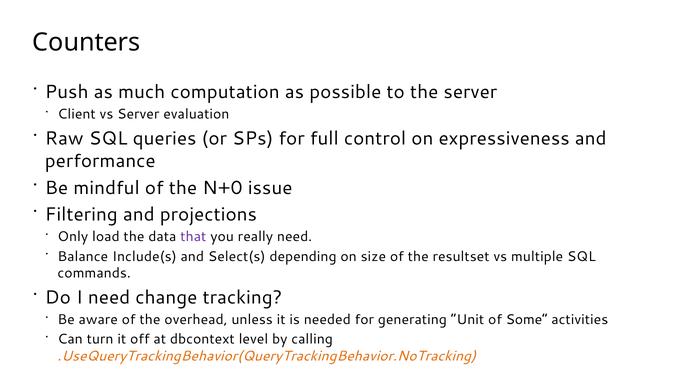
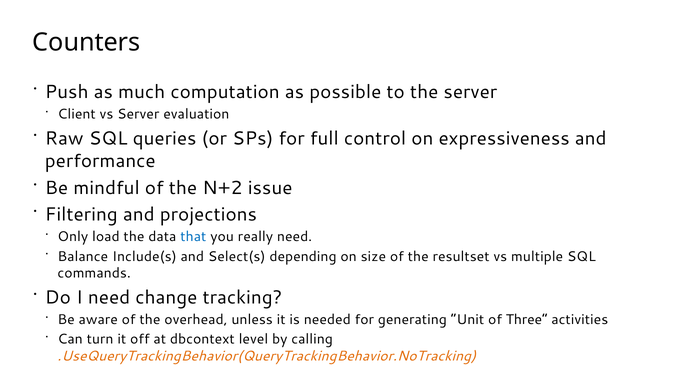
N+0: N+0 -> N+2
that colour: purple -> blue
Some: Some -> Three
